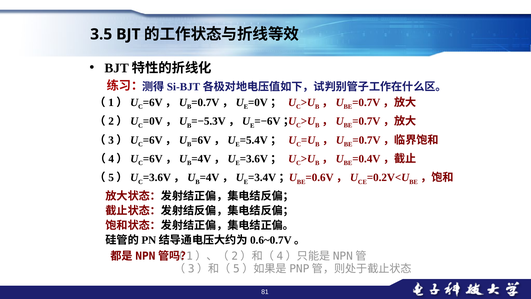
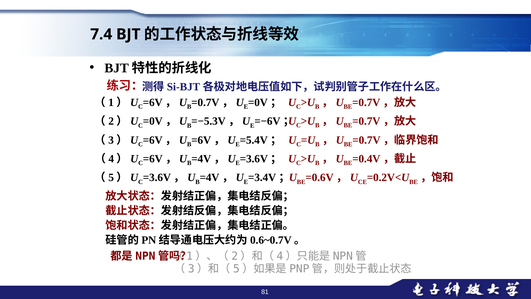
3.5: 3.5 -> 7.4
